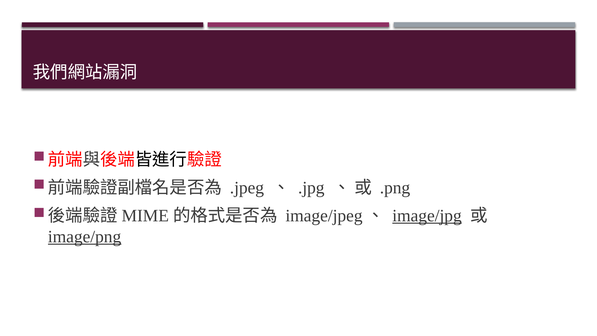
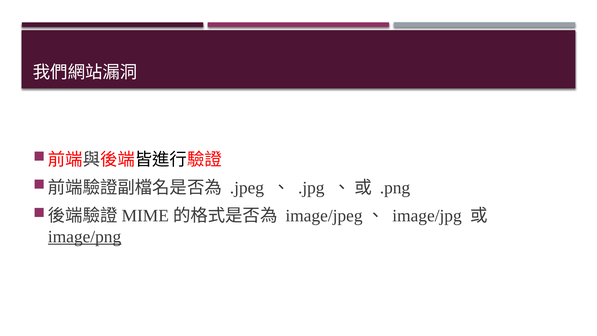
image/jpg underline: present -> none
